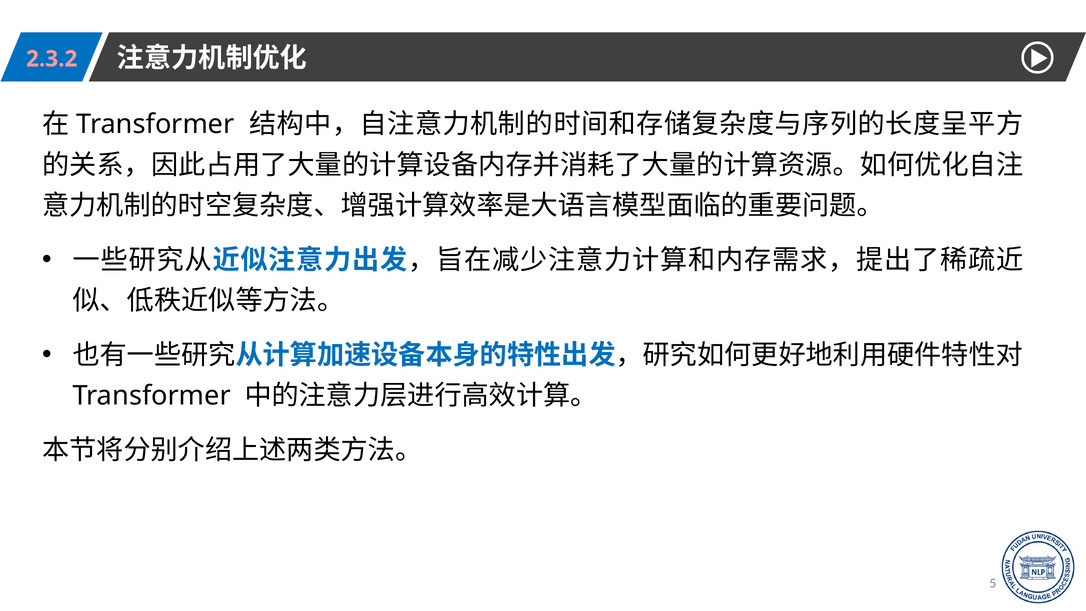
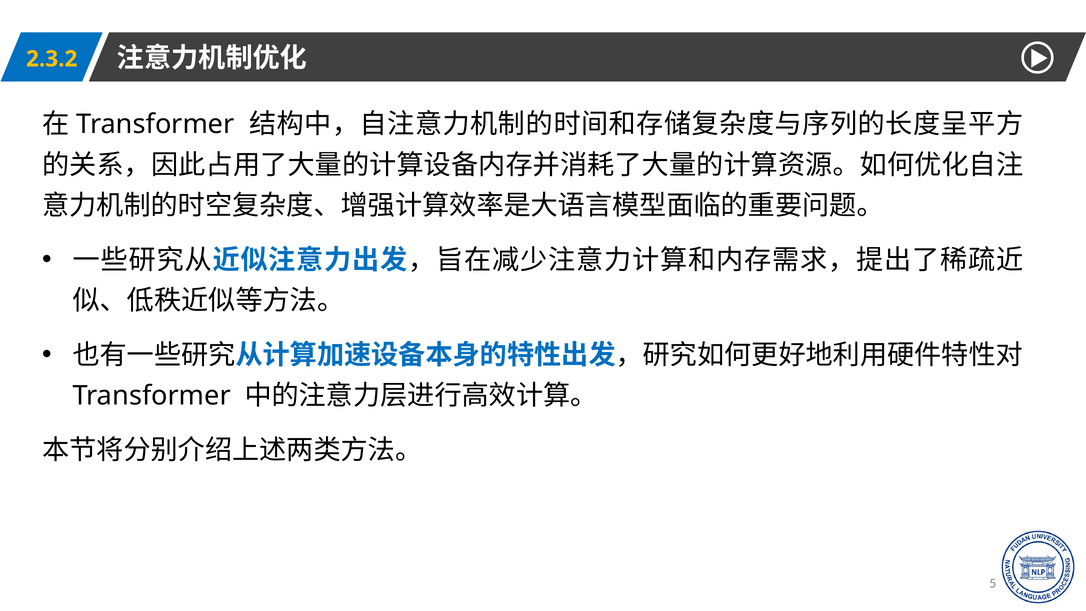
2.3.2 colour: pink -> yellow
